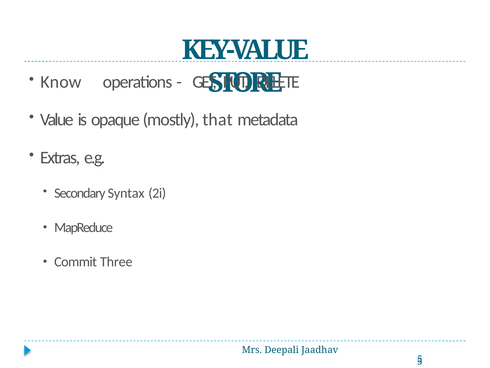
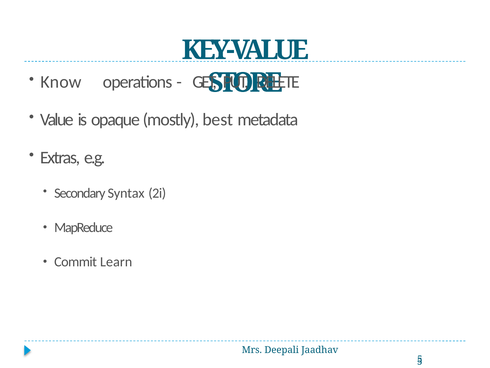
that: that -> best
Three: Three -> Learn
